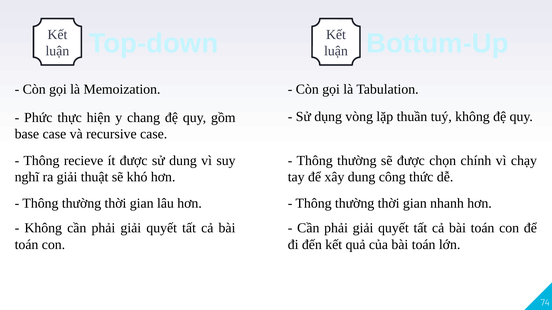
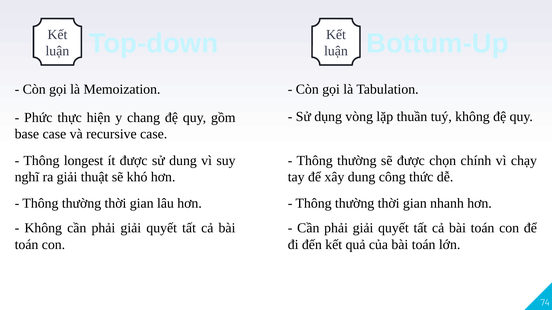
recieve: recieve -> longest
